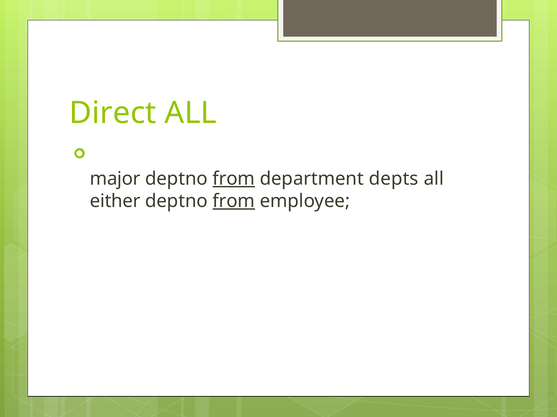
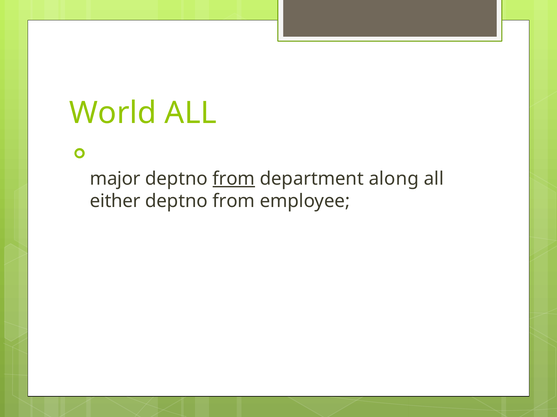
Direct: Direct -> World
depts: depts -> along
from at (234, 201) underline: present -> none
